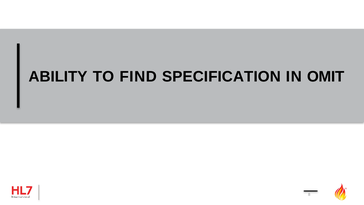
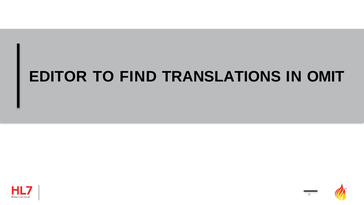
ABILITY: ABILITY -> EDITOR
SPECIFICATION: SPECIFICATION -> TRANSLATIONS
